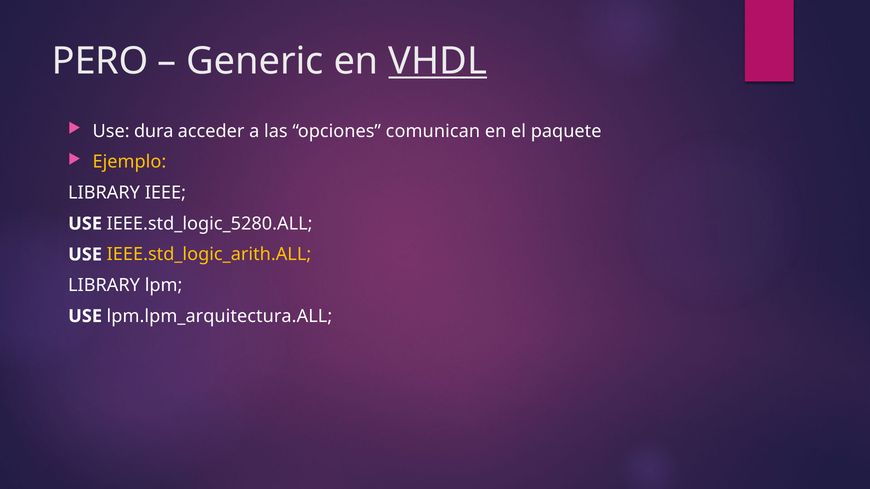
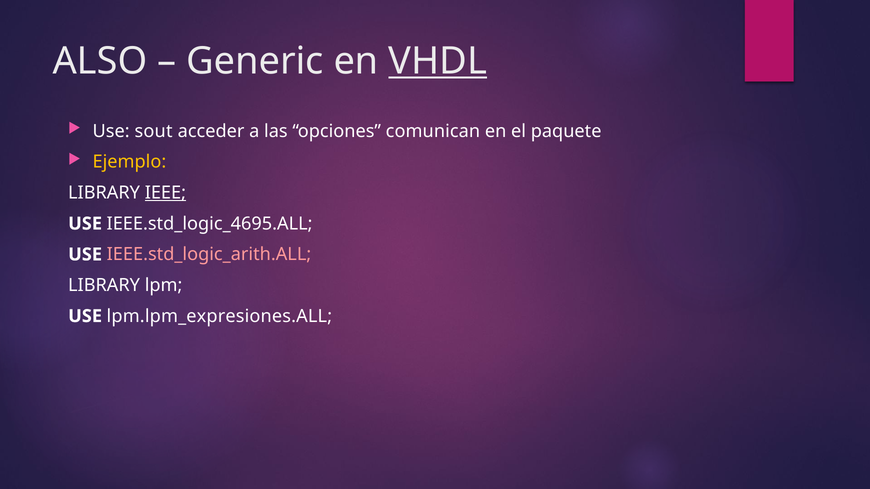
PERO: PERO -> ALSO
dura: dura -> sout
IEEE underline: none -> present
IEEE.std_logic_5280.ALL: IEEE.std_logic_5280.ALL -> IEEE.std_logic_4695.ALL
IEEE.std_logic_arith.ALL colour: yellow -> pink
lpm.lpm_arquitectura.ALL: lpm.lpm_arquitectura.ALL -> lpm.lpm_expresiones.ALL
